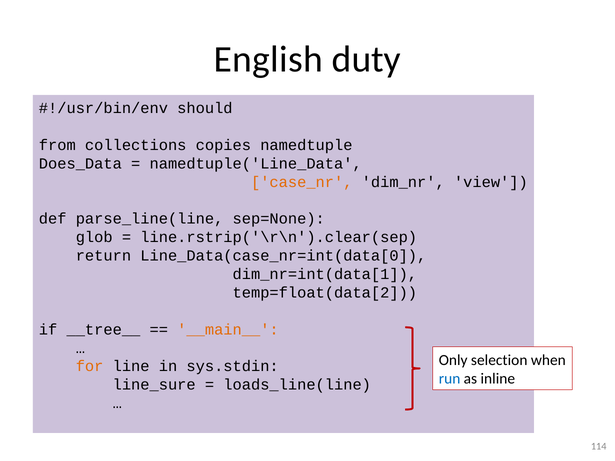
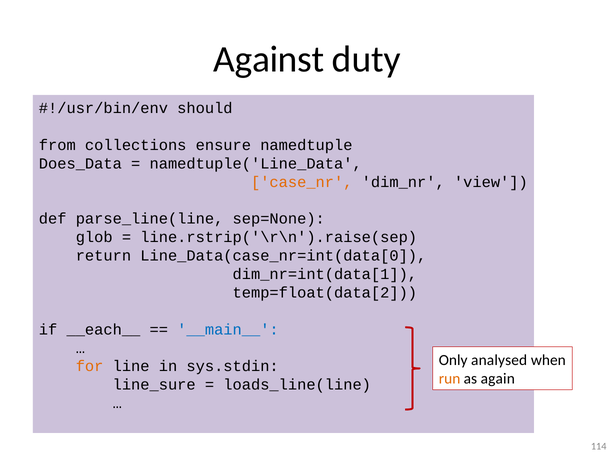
English: English -> Against
copies: copies -> ensure
line.rstrip('\r\n').clear(sep: line.rstrip('\r\n').clear(sep -> line.rstrip('\r\n').raise(sep
__tree__: __tree__ -> __each__
__main__ colour: orange -> blue
selection: selection -> analysed
run colour: blue -> orange
inline: inline -> again
